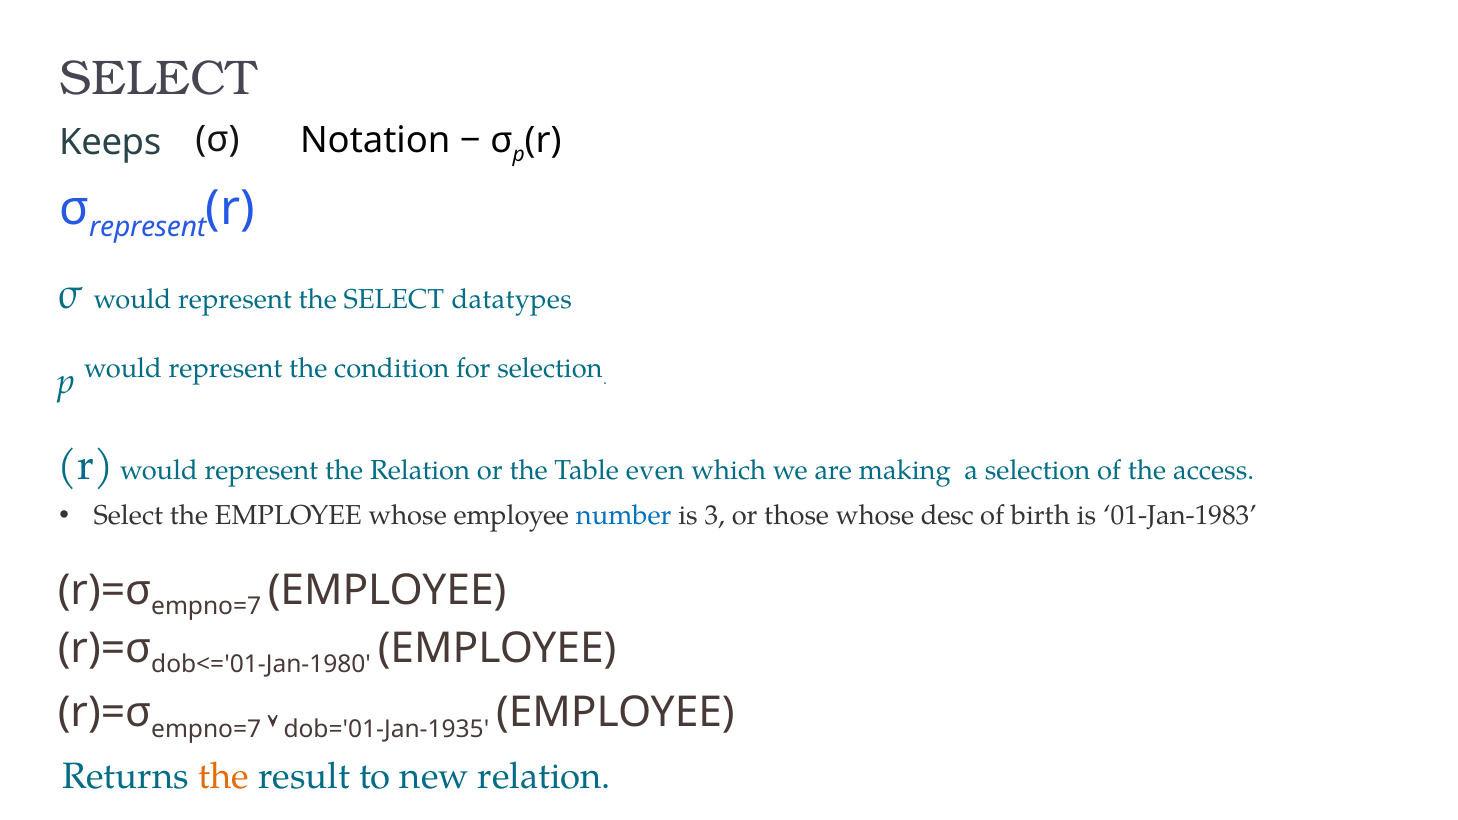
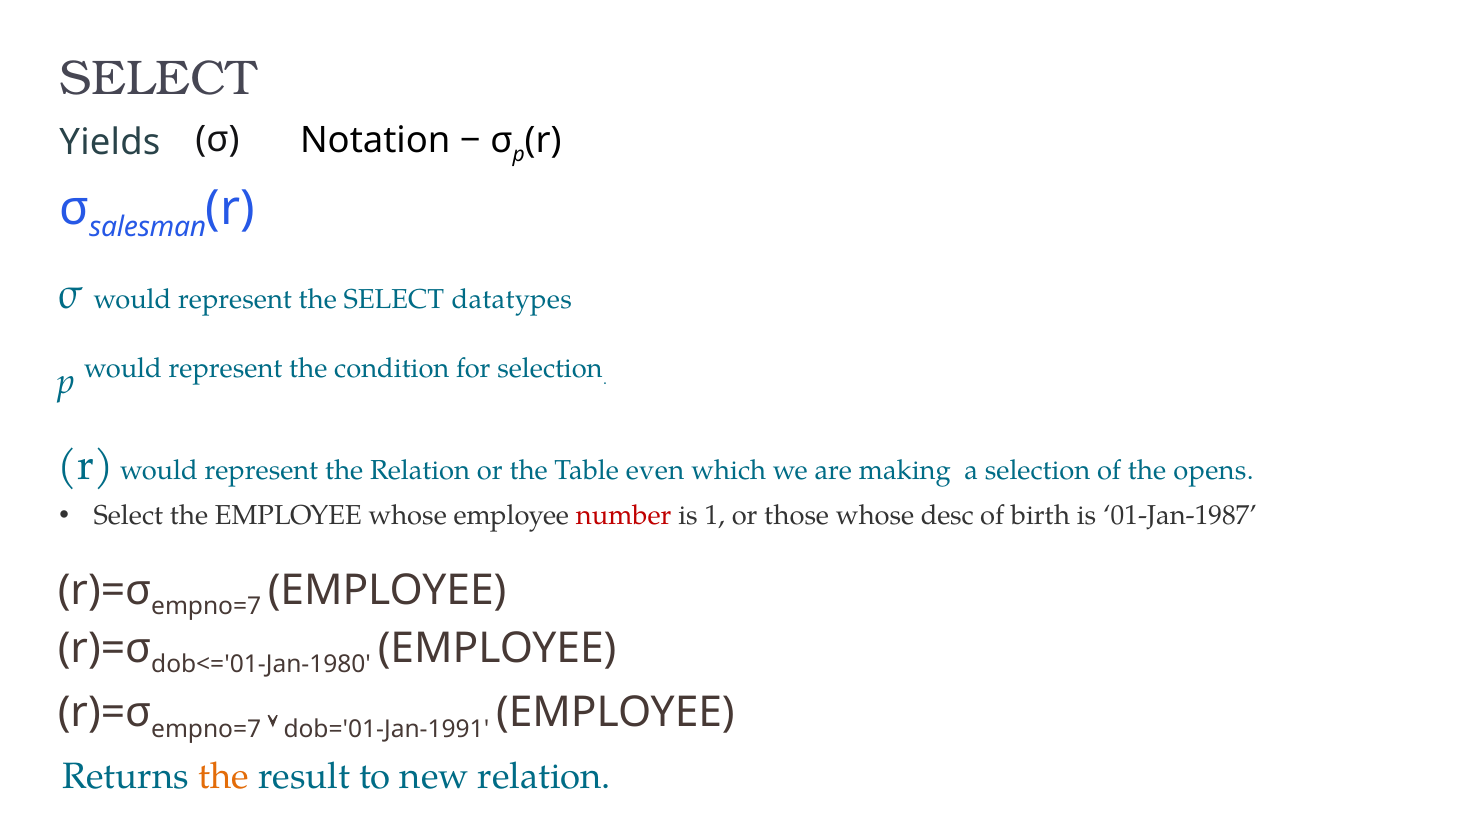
Keeps: Keeps -> Yields
σ represent: represent -> salesman
access: access -> opens
number colour: blue -> red
3: 3 -> 1
01-Jan-1983: 01-Jan-1983 -> 01-Jan-1987
dob='01-Jan-1935: dob='01-Jan-1935 -> dob='01-Jan-1991
